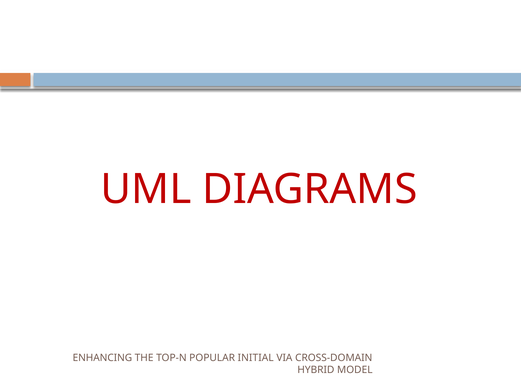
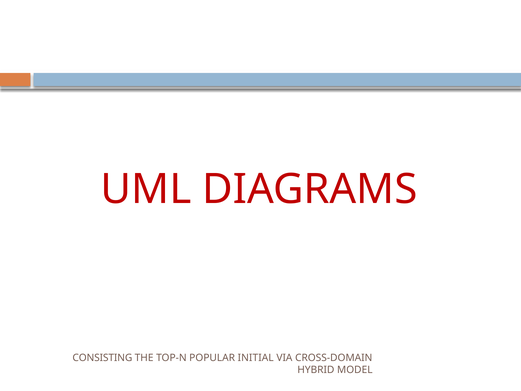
ENHANCING: ENHANCING -> CONSISTING
